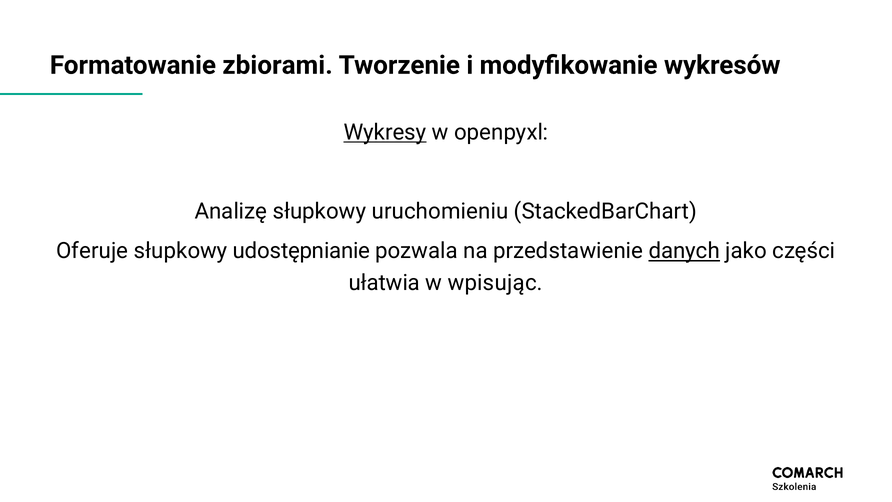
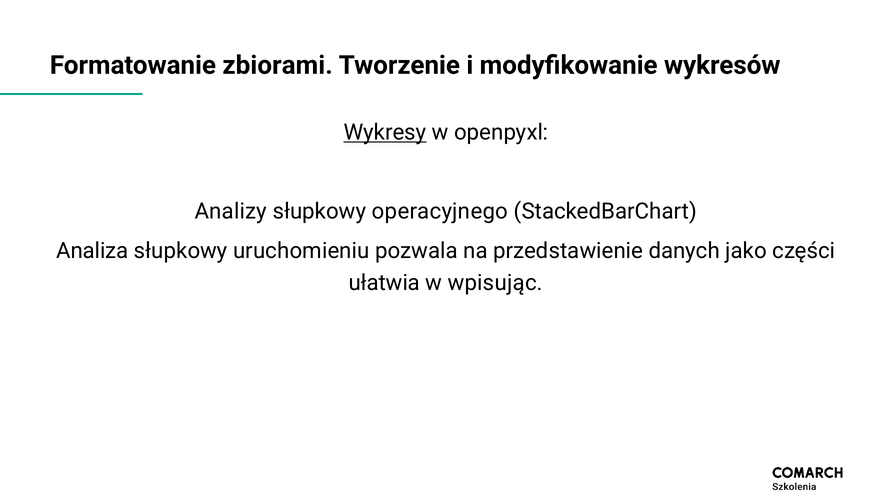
Analizę: Analizę -> Analizy
uruchomieniu: uruchomieniu -> operacyjnego
Oferuje: Oferuje -> Analiza
udostępnianie: udostępnianie -> uruchomieniu
danych underline: present -> none
